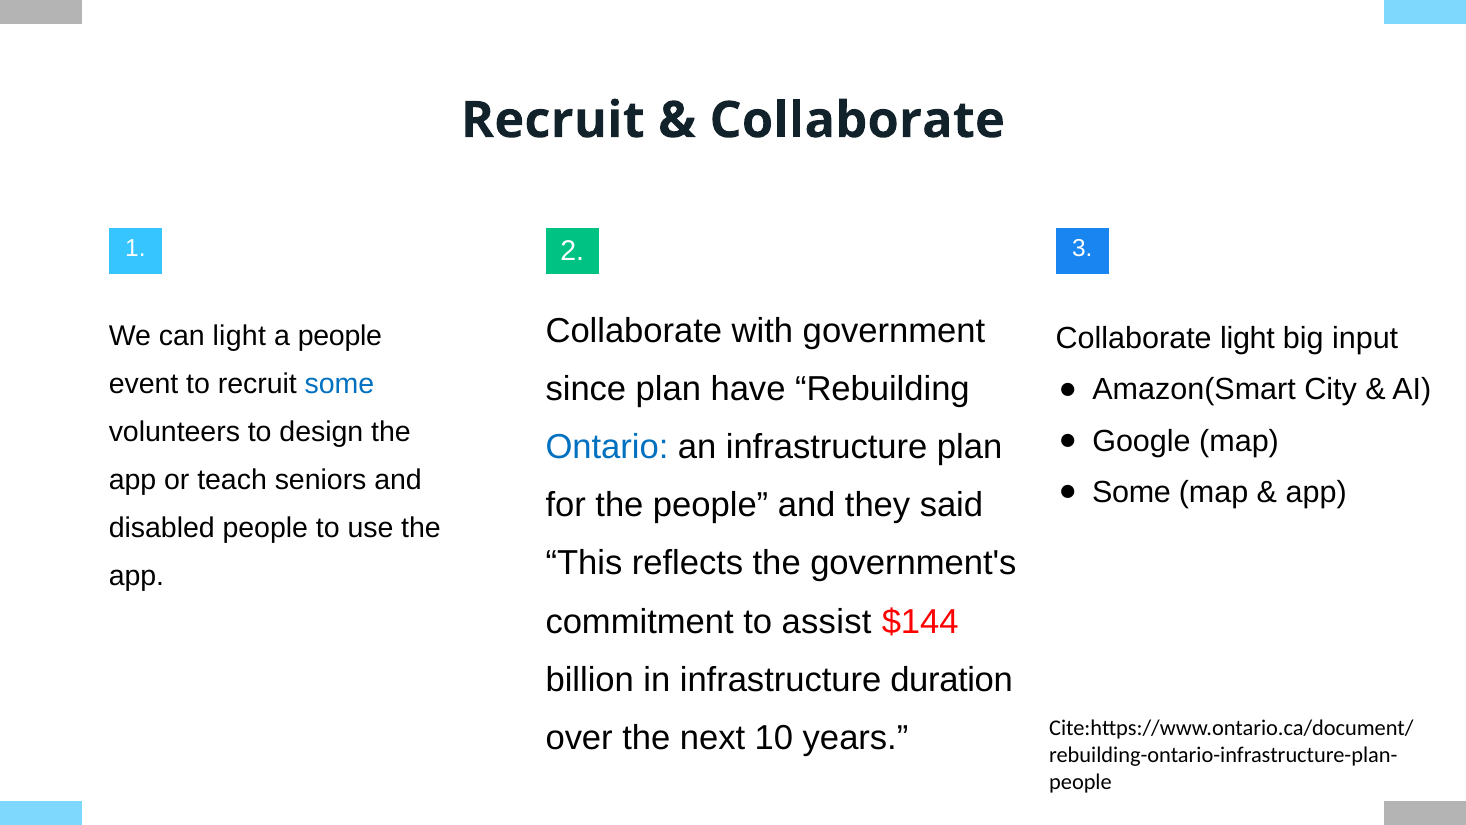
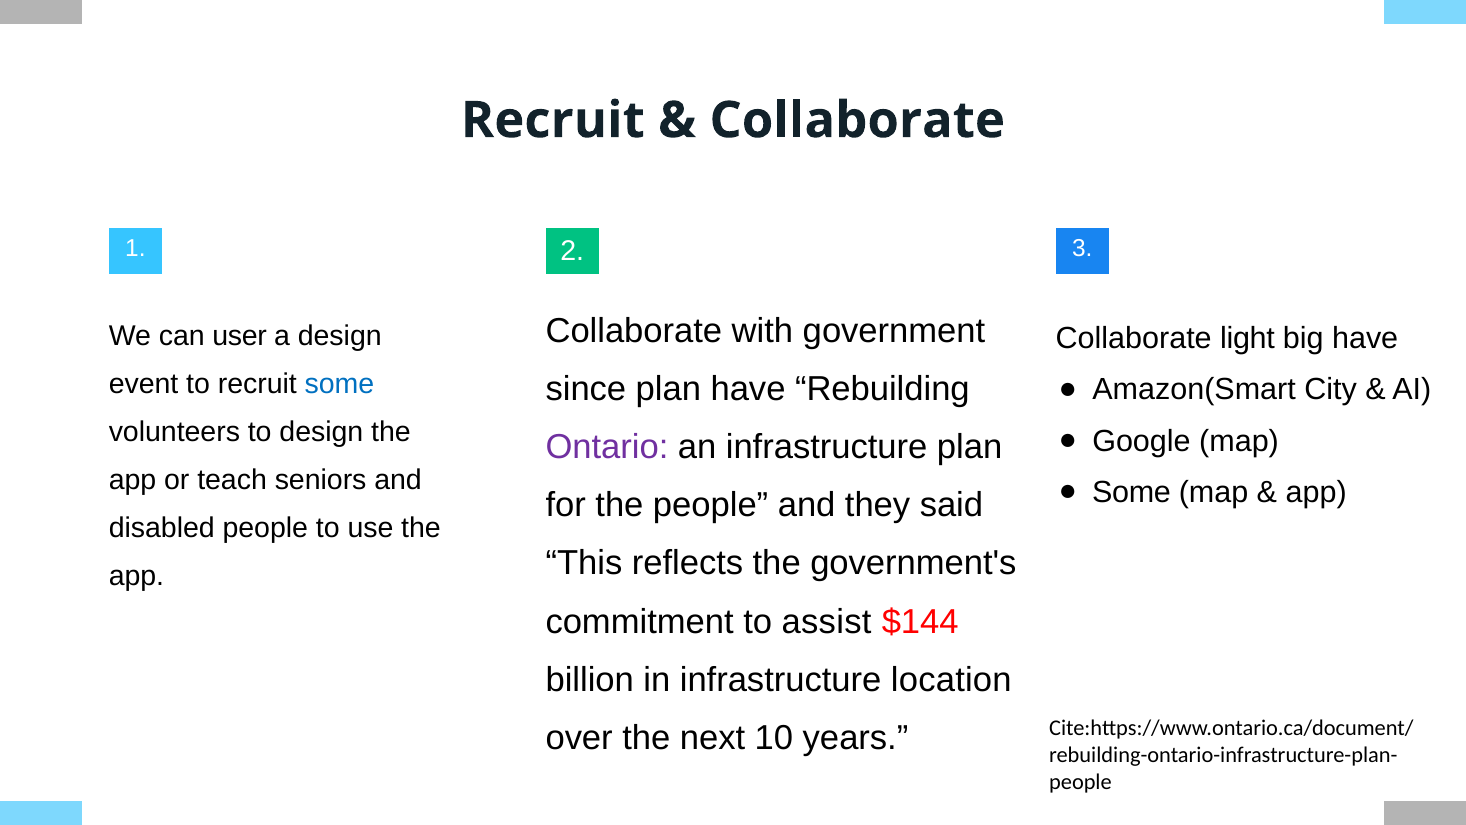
can light: light -> user
a people: people -> design
big input: input -> have
Ontario colour: blue -> purple
duration: duration -> location
